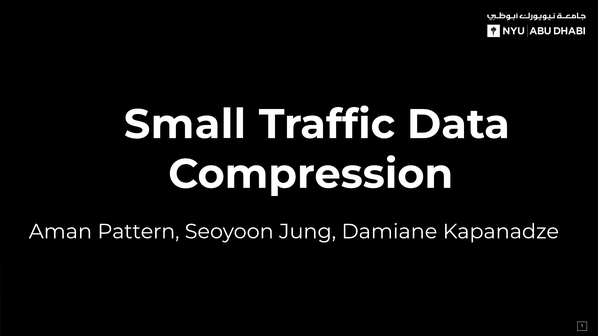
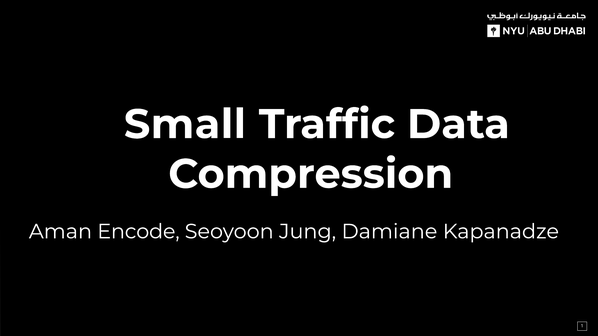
Pattern: Pattern -> Encode
